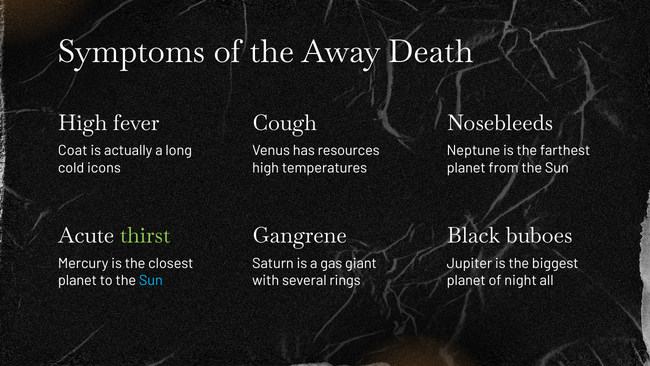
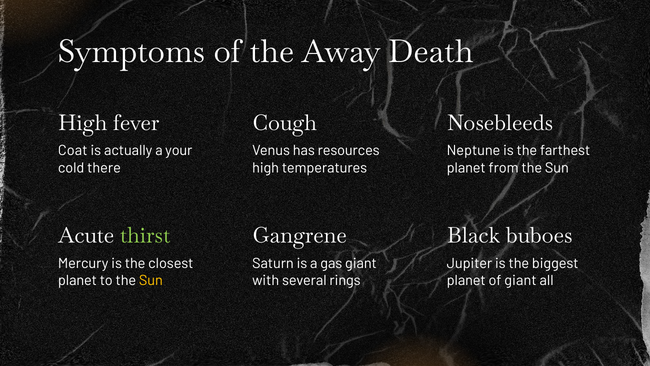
long: long -> your
icons: icons -> there
Sun at (151, 280) colour: light blue -> yellow
of night: night -> giant
